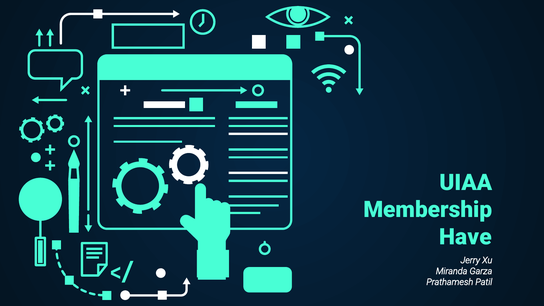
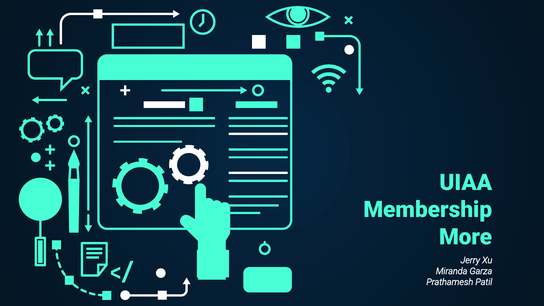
Have: Have -> More
